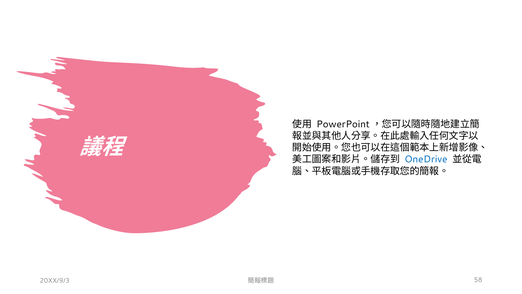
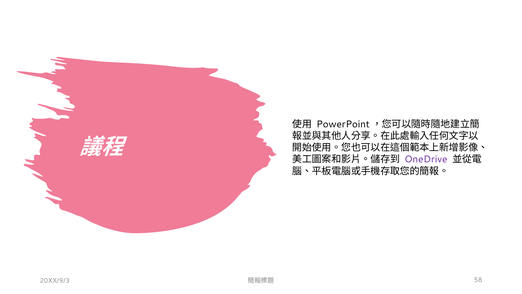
OneDrive colour: blue -> purple
